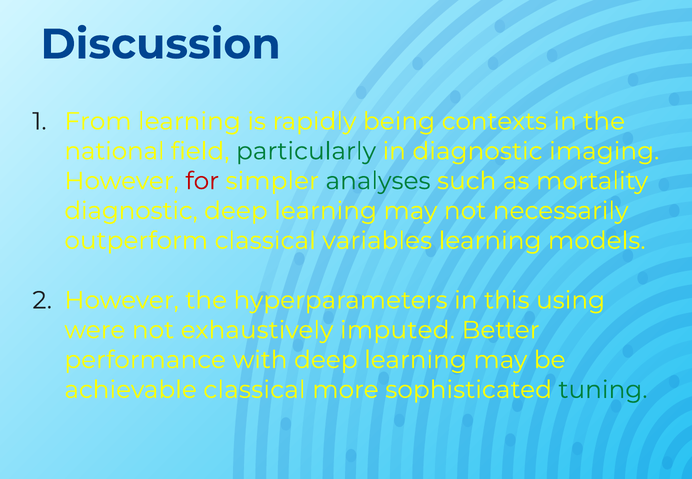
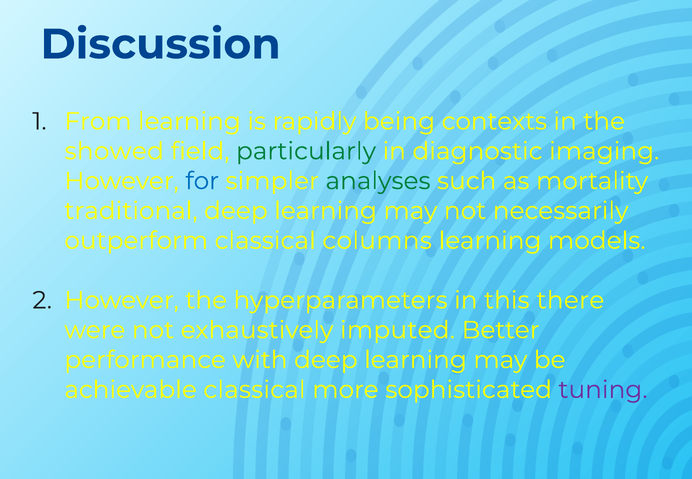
national: national -> showed
for colour: red -> blue
diagnostic at (131, 211): diagnostic -> traditional
variables: variables -> columns
using: using -> there
tuning colour: green -> purple
